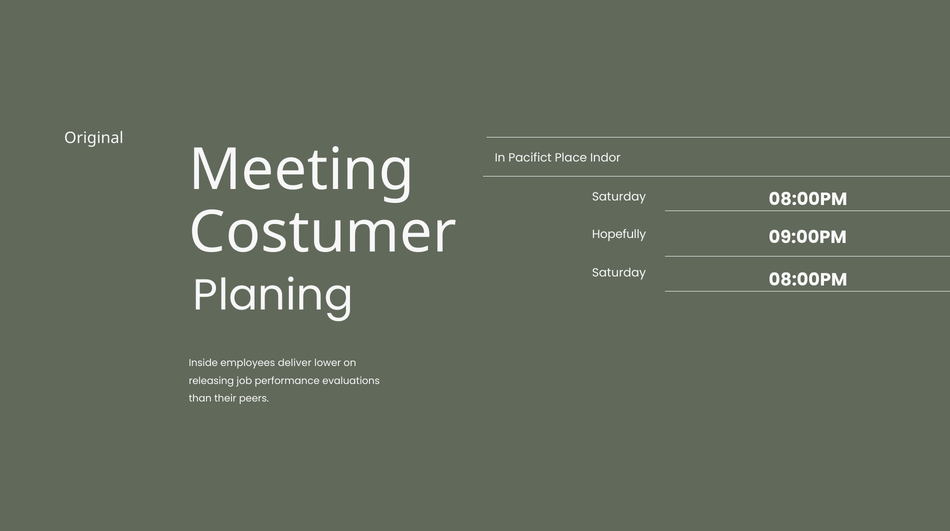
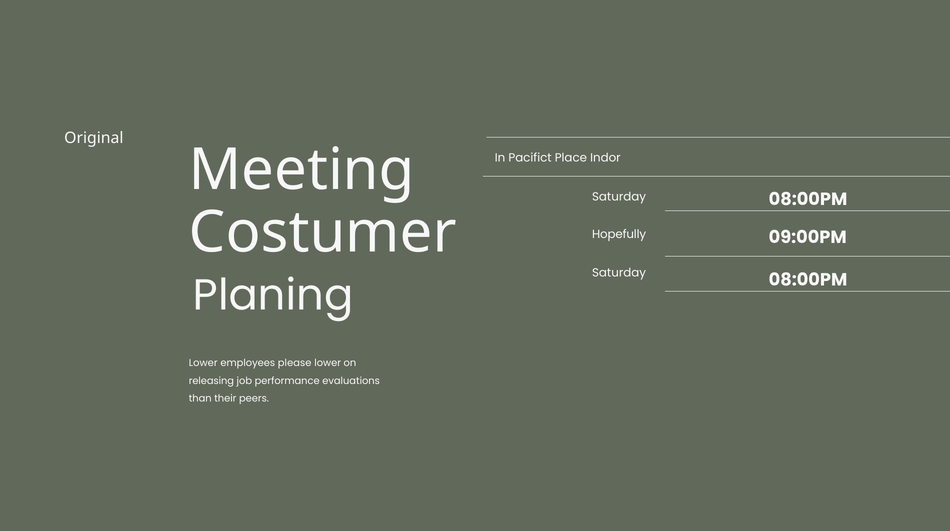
Inside at (203, 363): Inside -> Lower
deliver: deliver -> please
